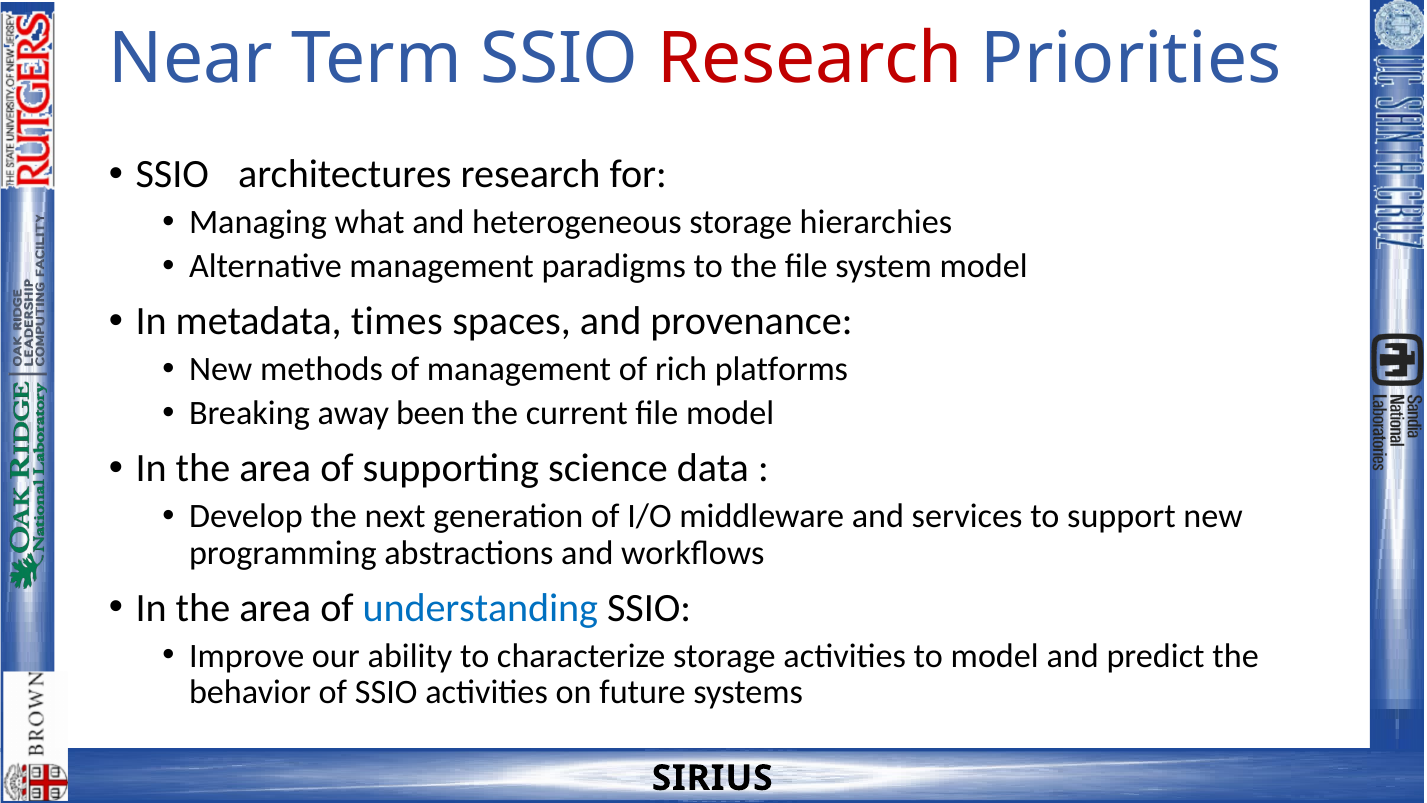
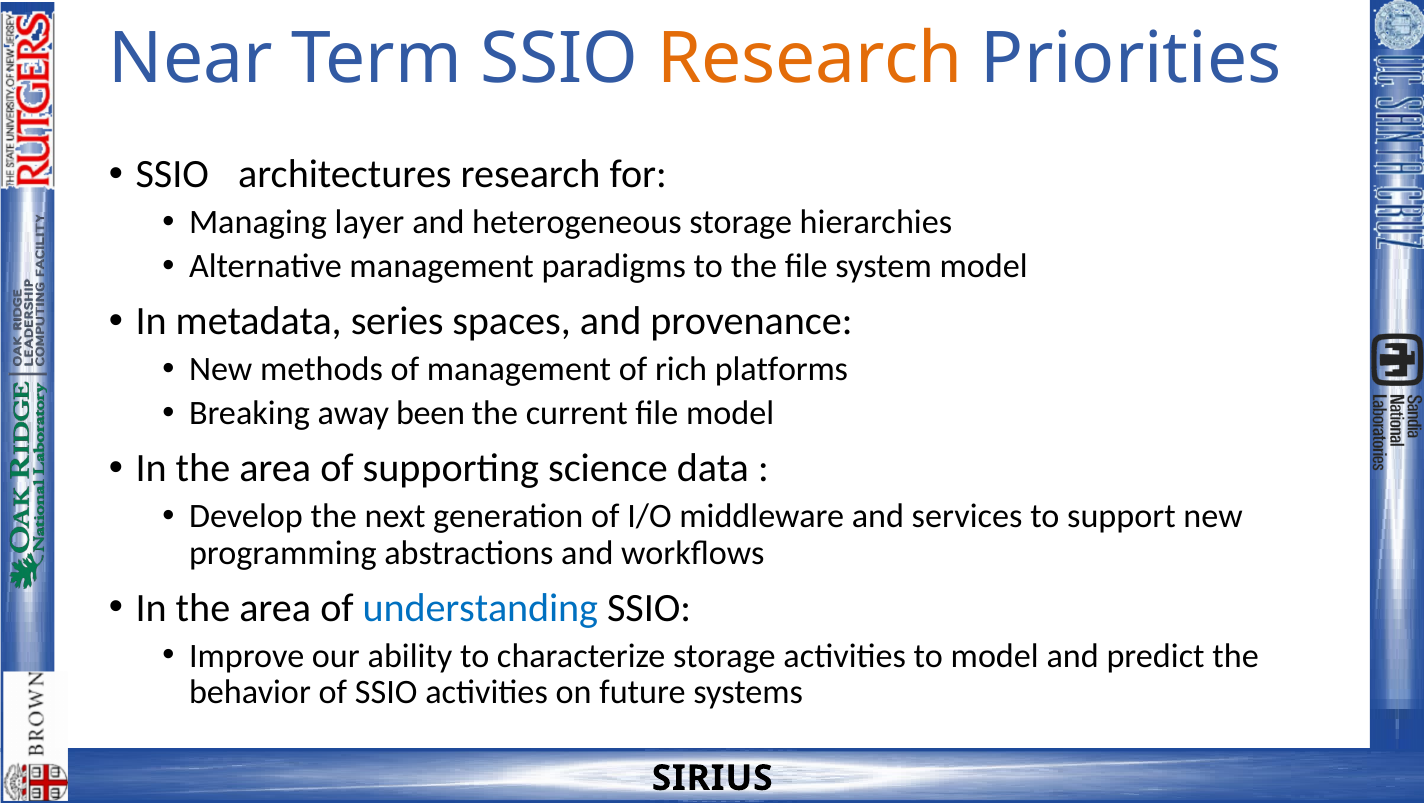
Research at (810, 59) colour: red -> orange
what: what -> layer
times: times -> series
